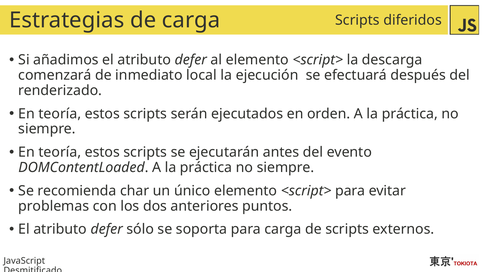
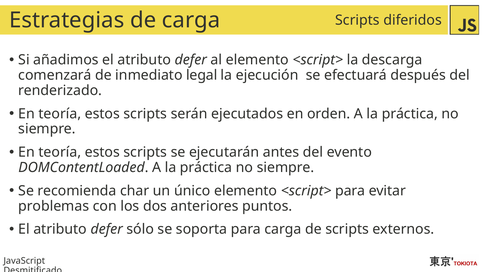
local: local -> legal
